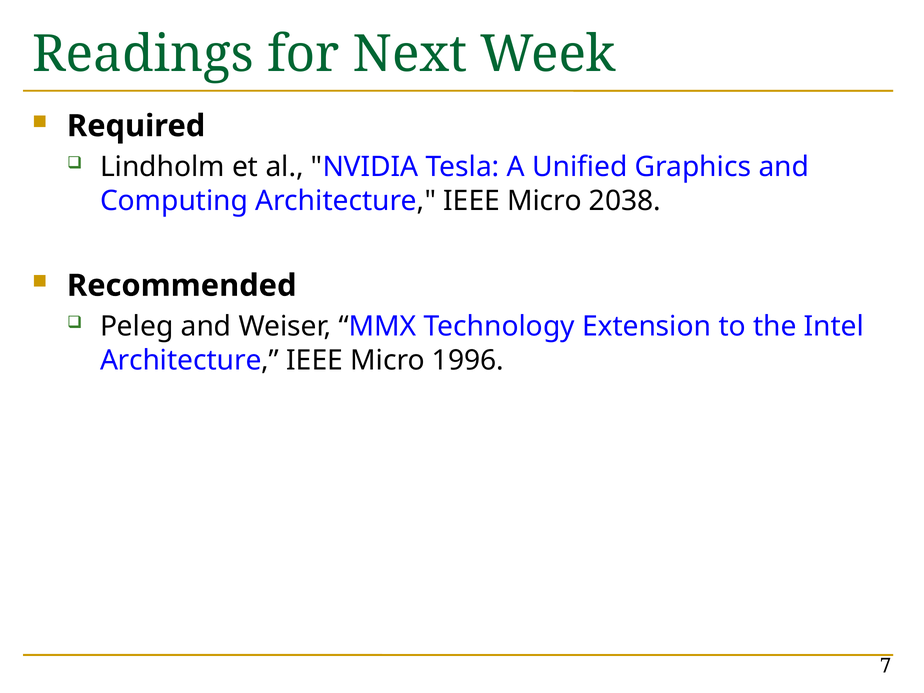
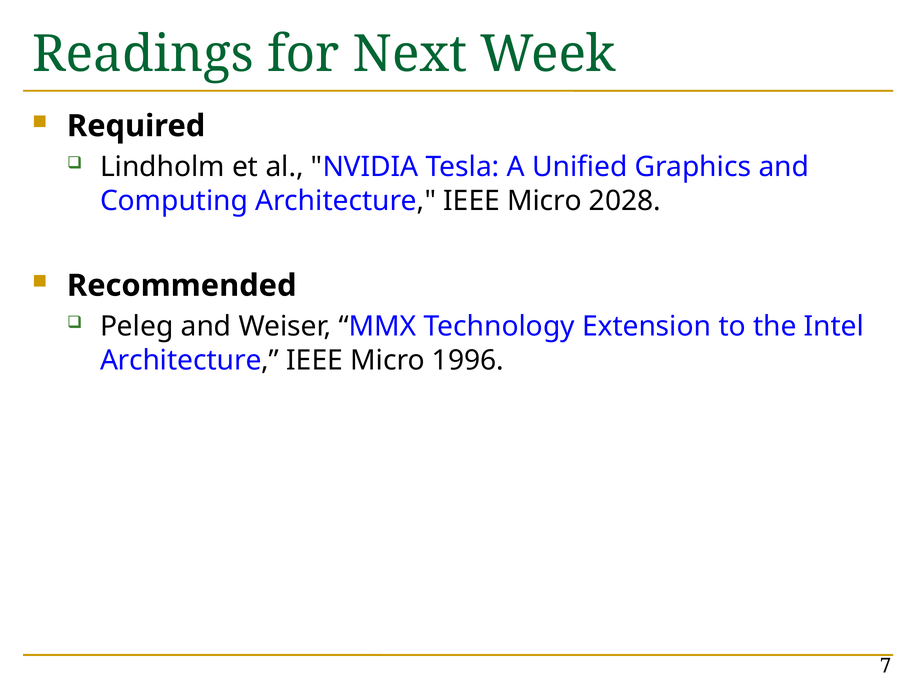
2038: 2038 -> 2028
